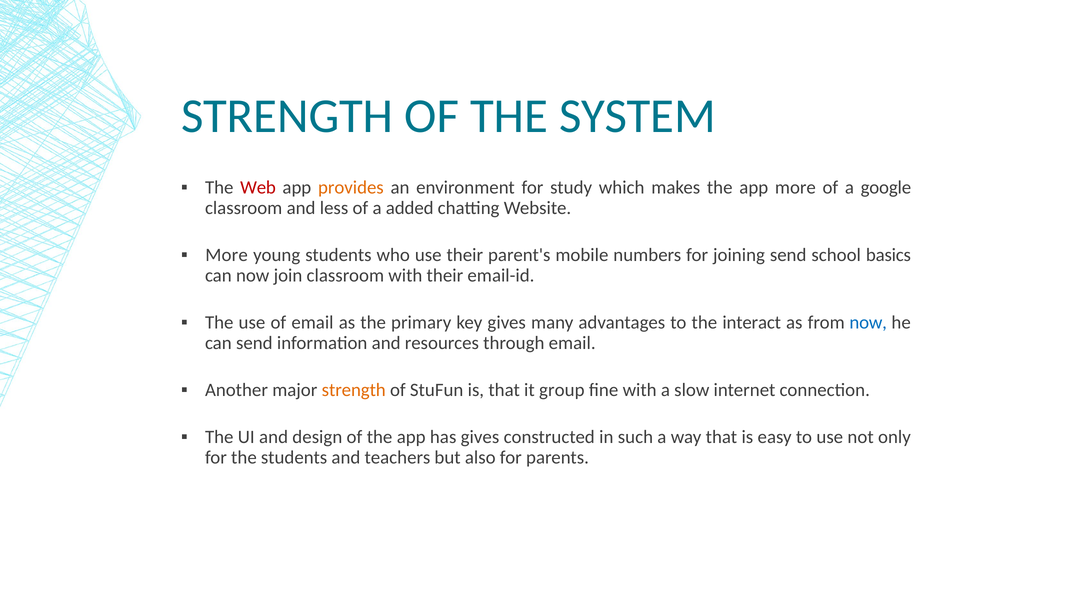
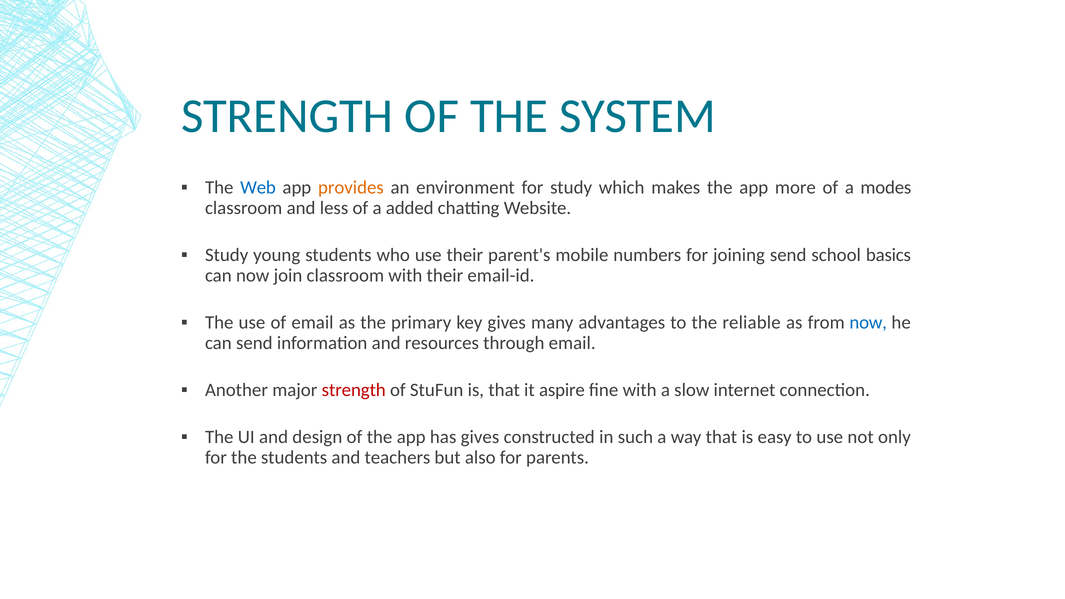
Web colour: red -> blue
google: google -> modes
More at (227, 255): More -> Study
interact: interact -> reliable
strength at (354, 390) colour: orange -> red
group: group -> aspire
